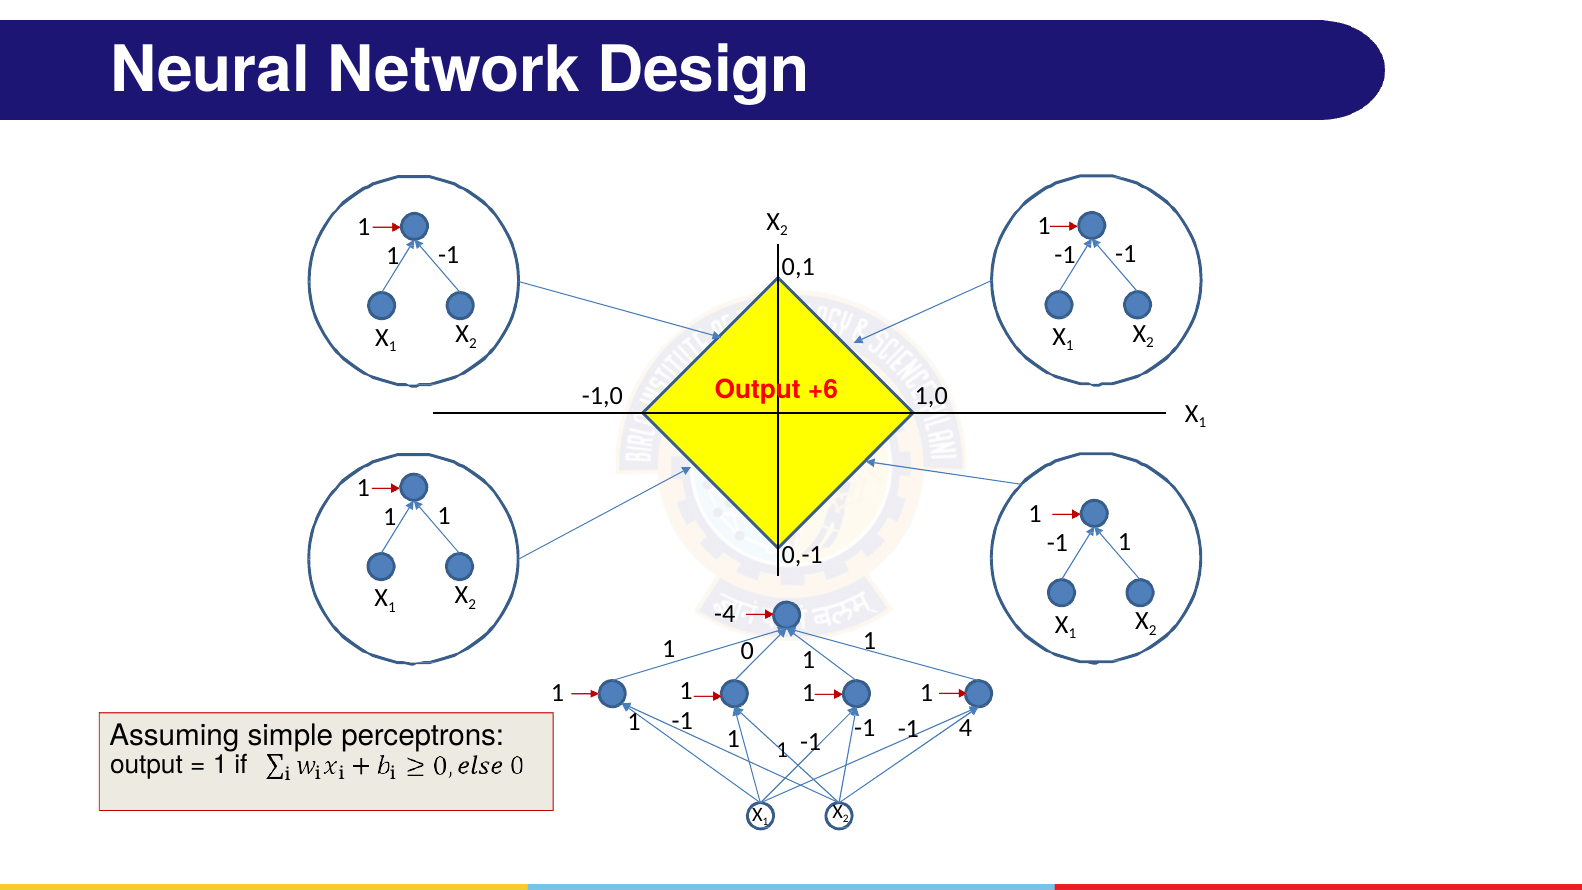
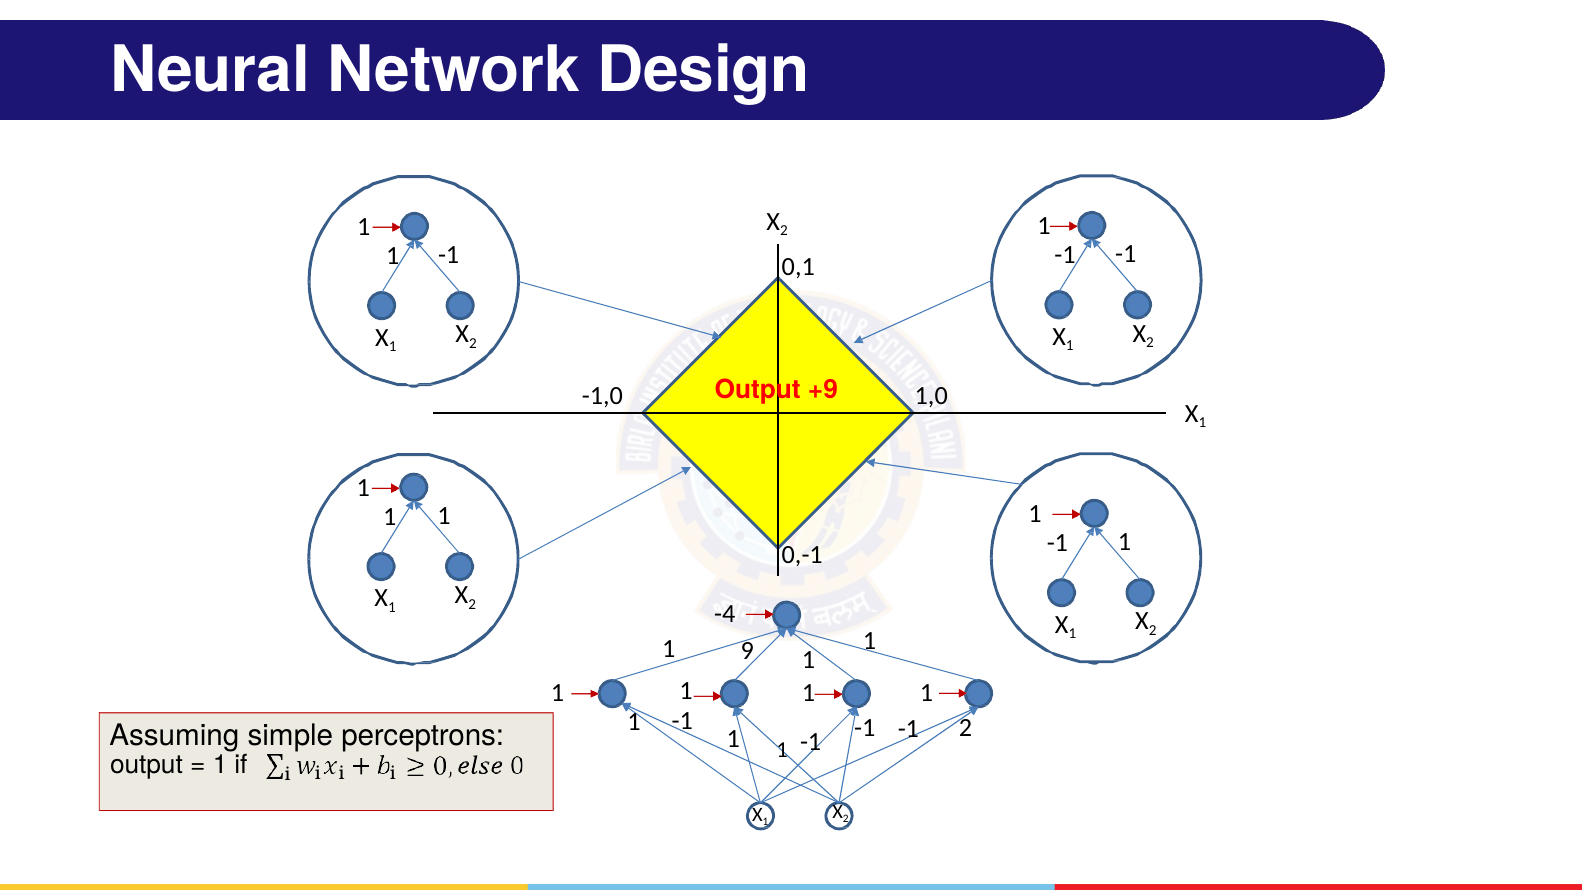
+6: +6 -> +9
0: 0 -> 9
-1 4: 4 -> 2
